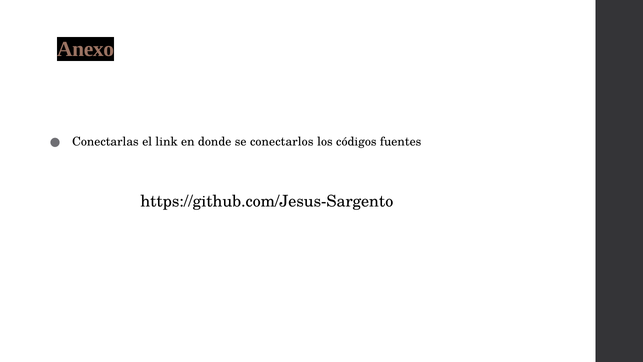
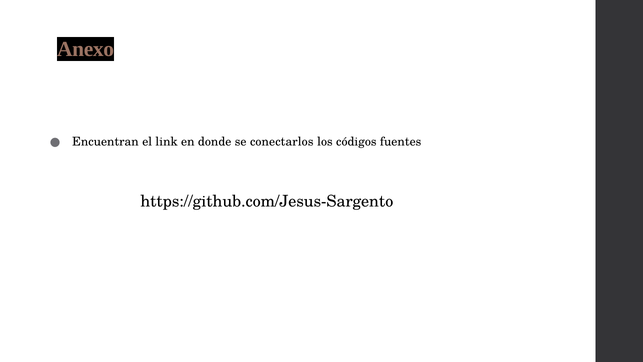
Conectarlas: Conectarlas -> Encuentran
